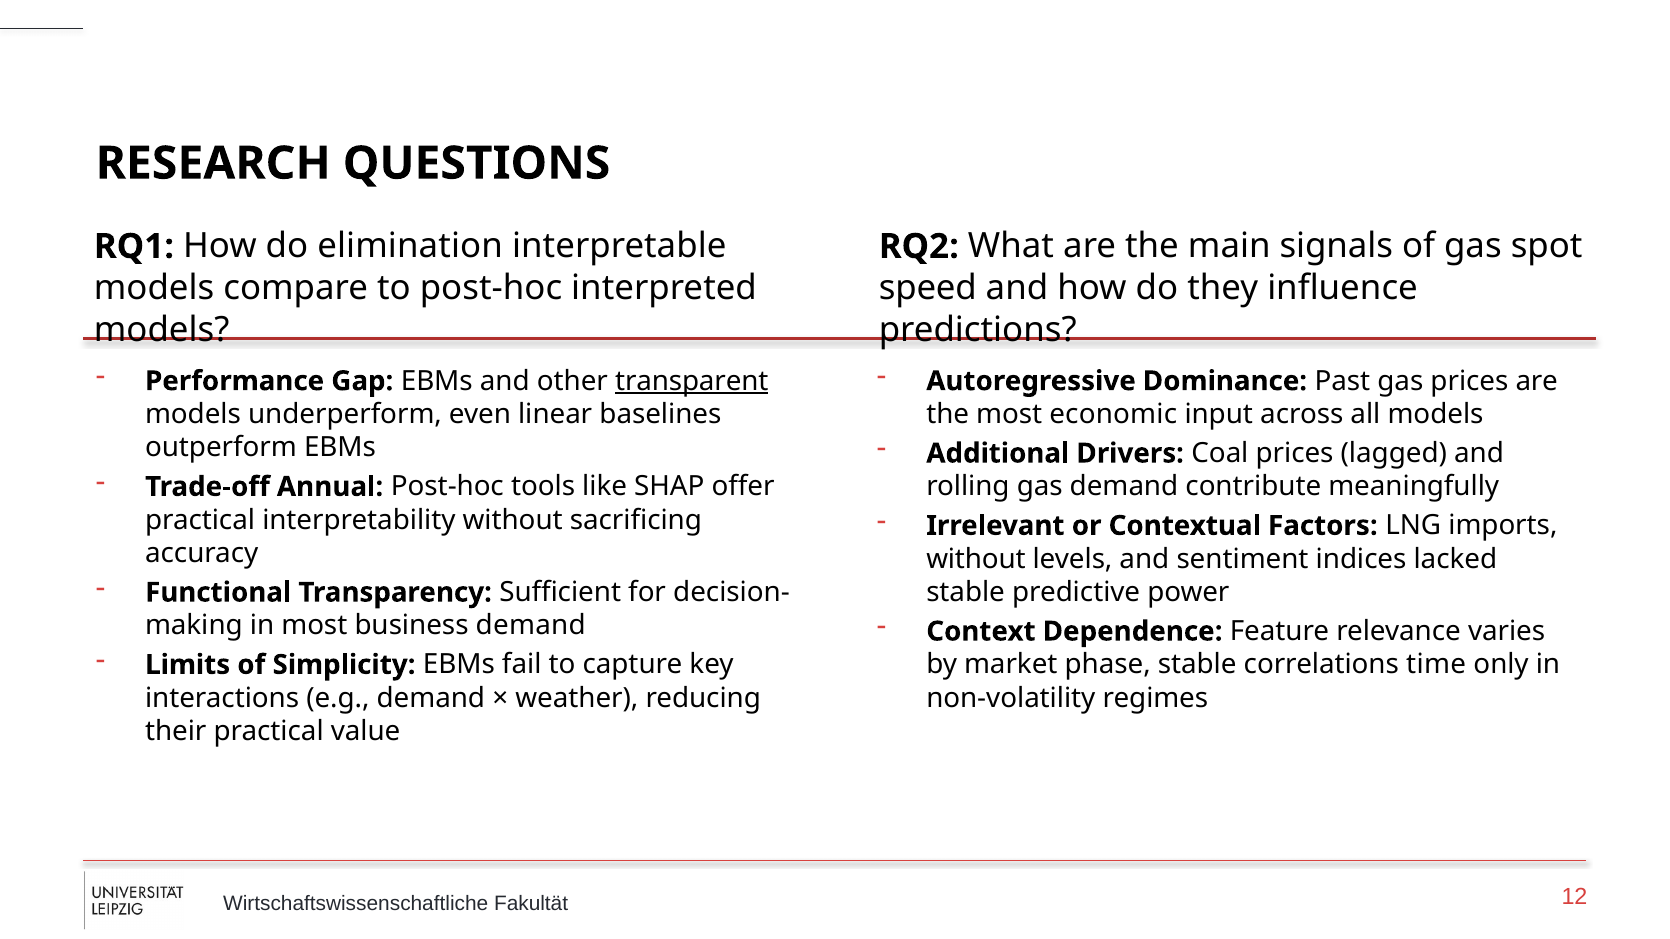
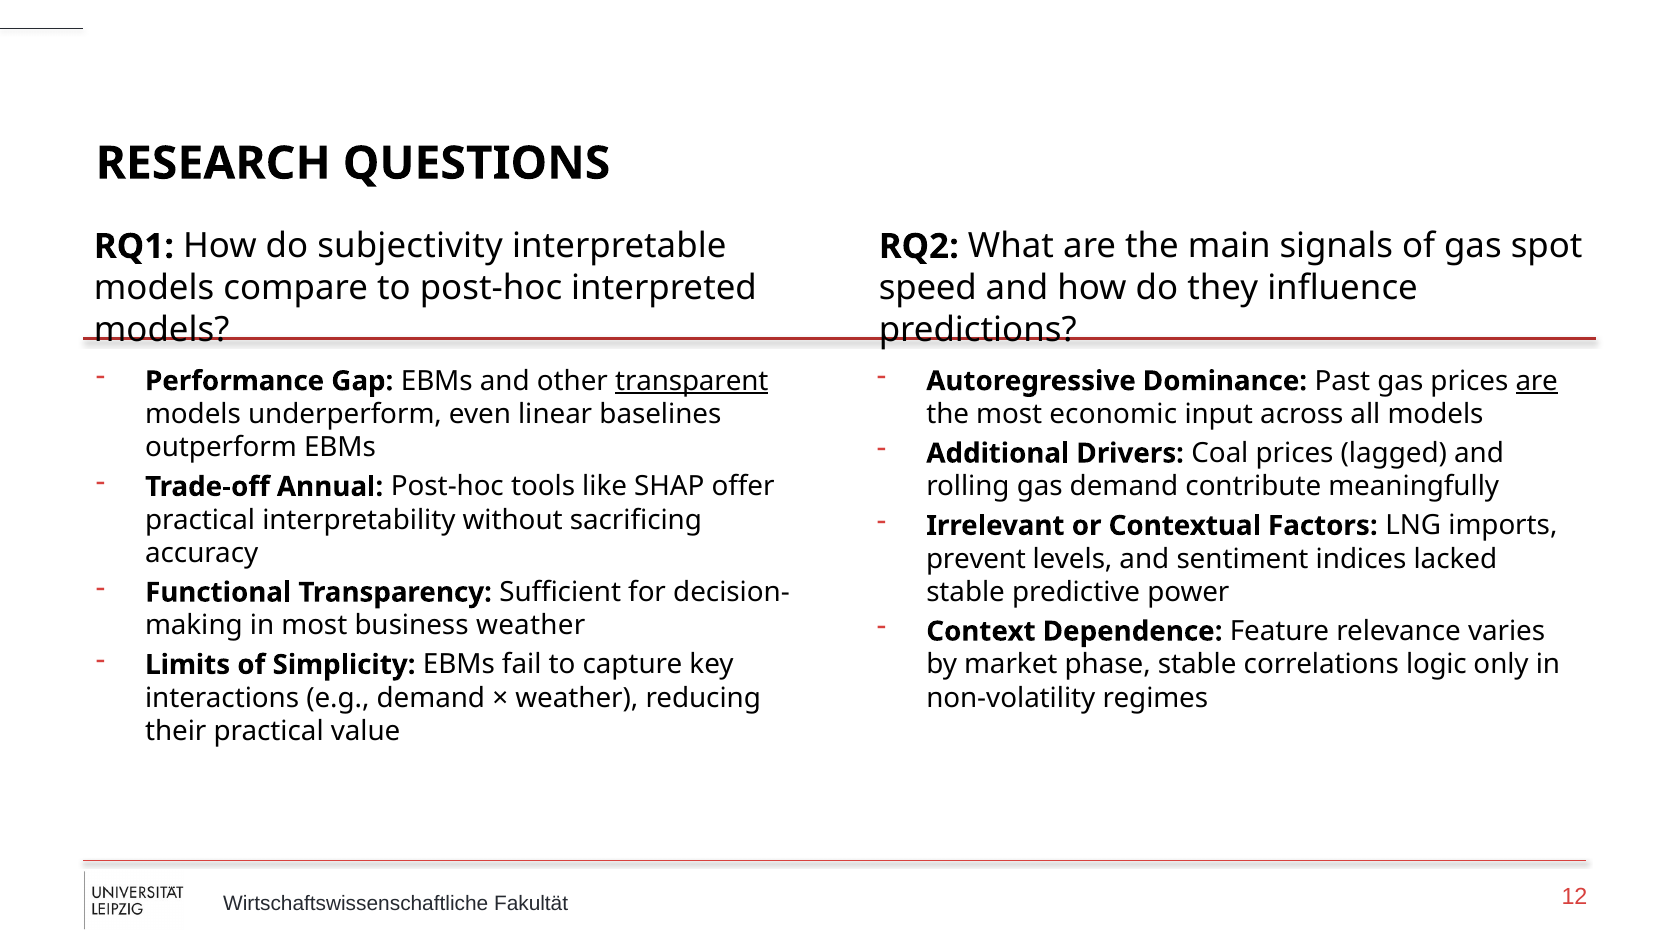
elimination: elimination -> subjectivity
are at (1537, 381) underline: none -> present
without at (976, 559): without -> prevent
business demand: demand -> weather
time: time -> logic
